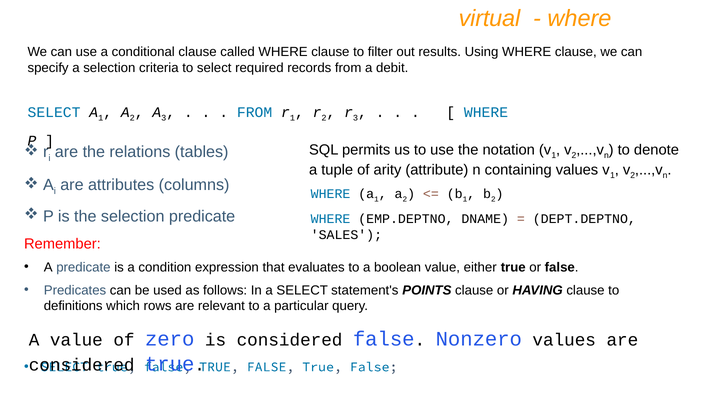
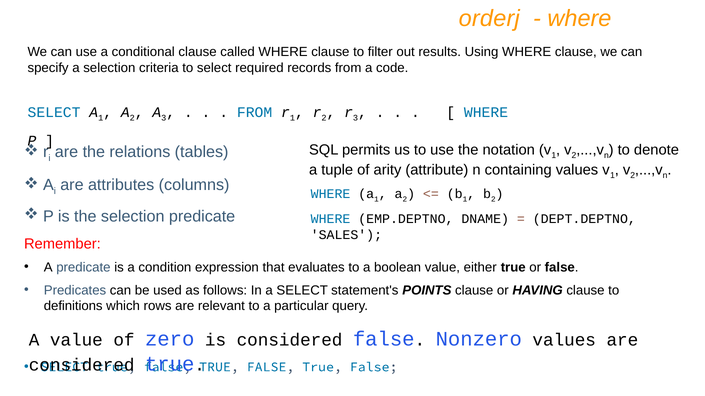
virtual: virtual -> orderj
debit: debit -> code
